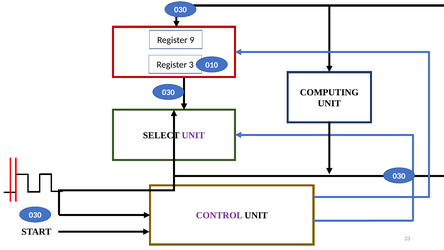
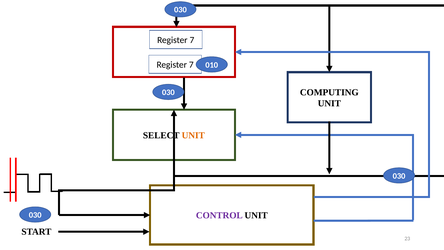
9 at (192, 40): 9 -> 7
3 at (191, 65): 3 -> 7
UNIT at (193, 135) colour: purple -> orange
